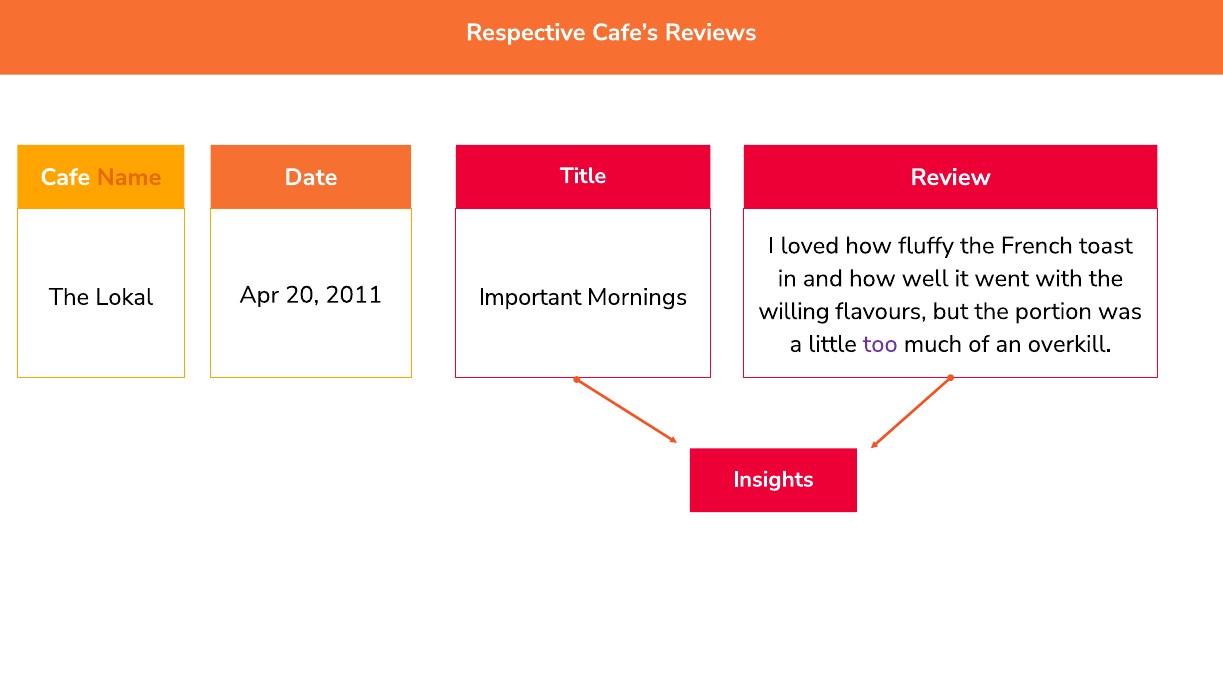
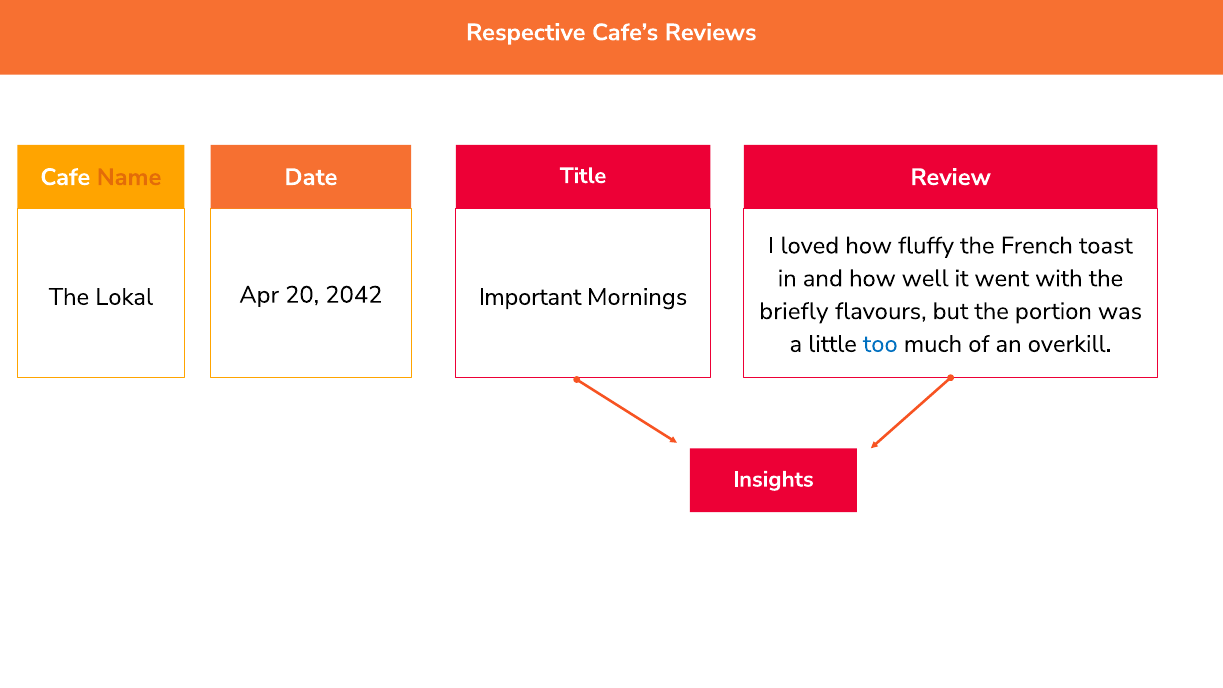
2011: 2011 -> 2042
willing: willing -> briefly
too colour: purple -> blue
